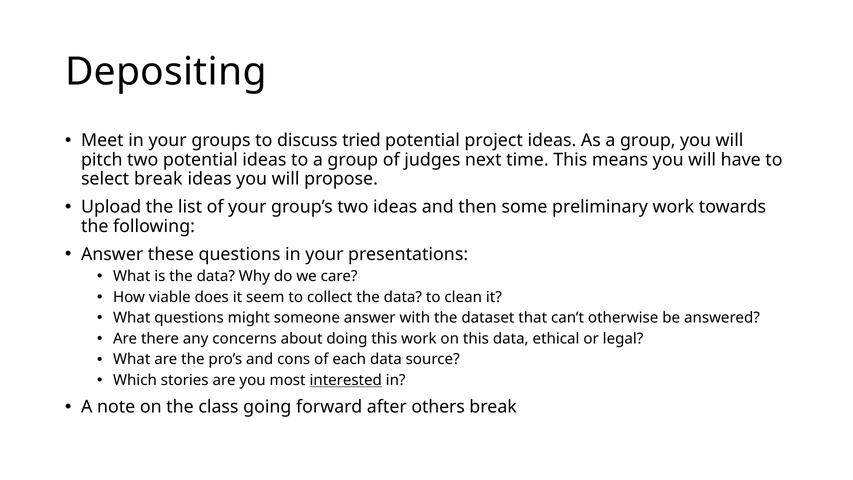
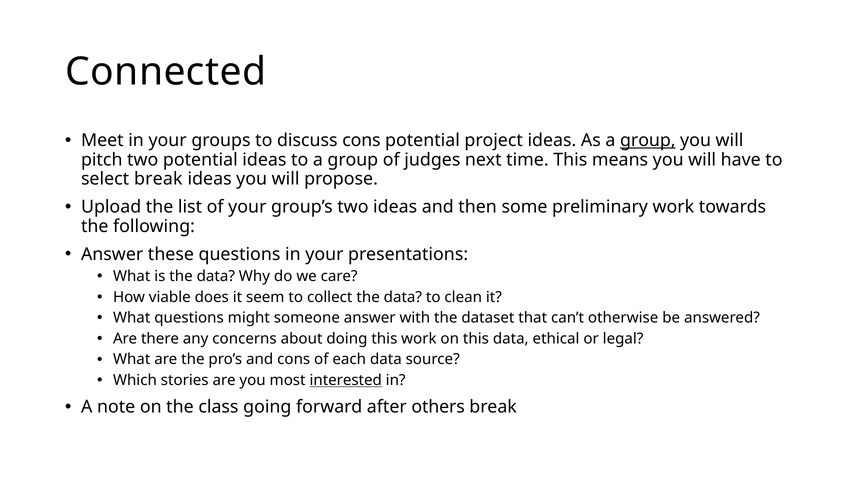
Depositing: Depositing -> Connected
discuss tried: tried -> cons
group at (648, 140) underline: none -> present
